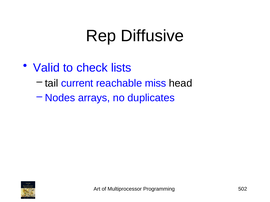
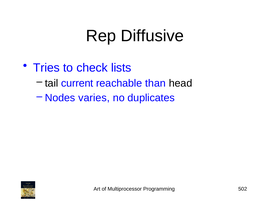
Valid: Valid -> Tries
miss: miss -> than
arrays: arrays -> varies
